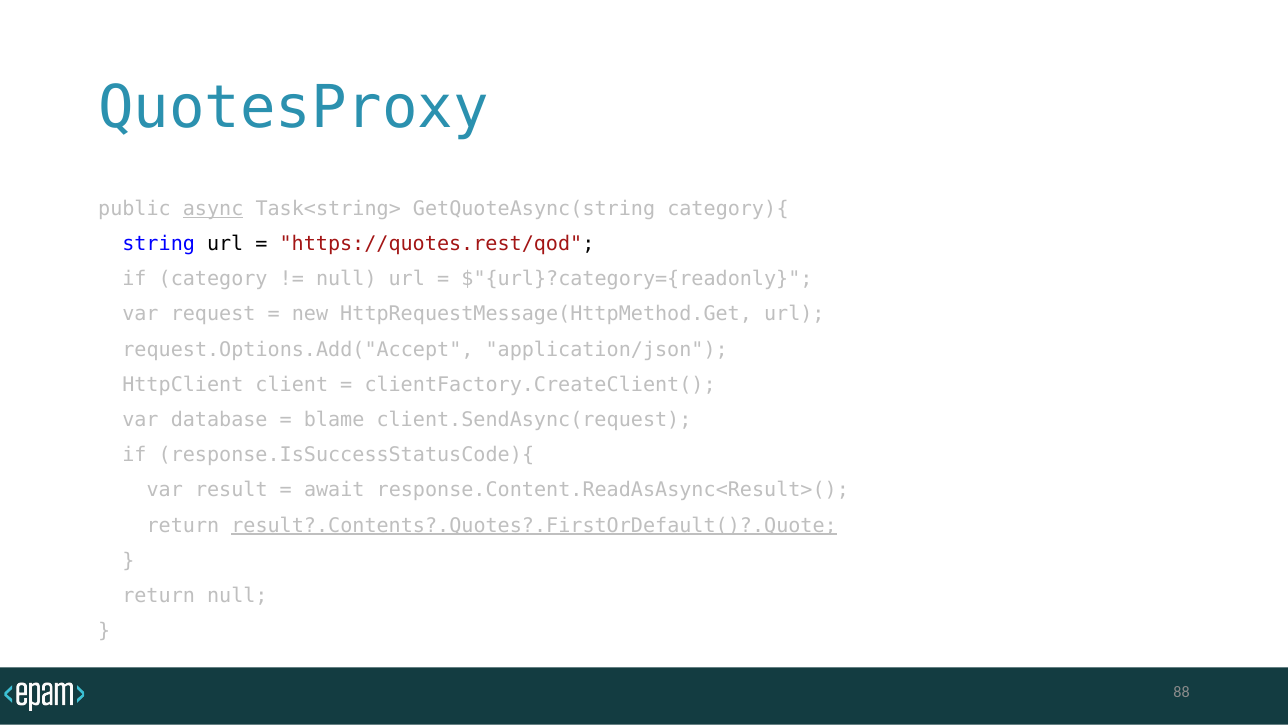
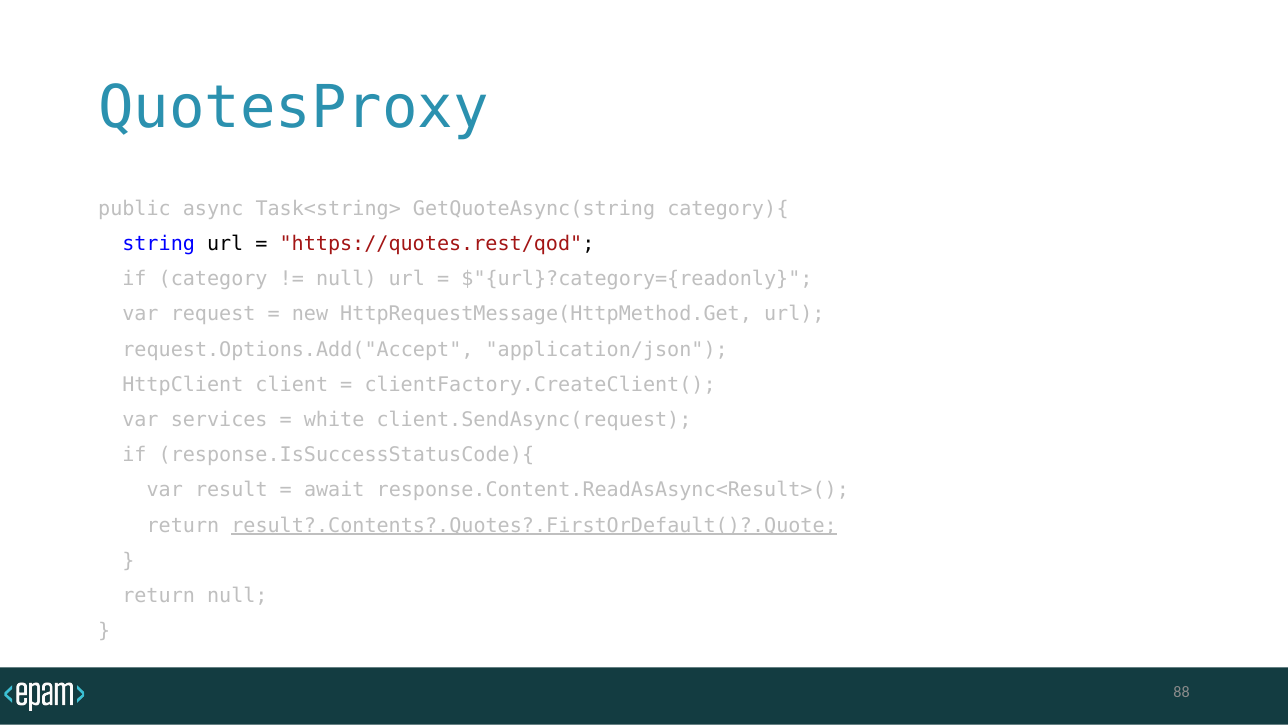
async underline: present -> none
database: database -> services
blame: blame -> white
